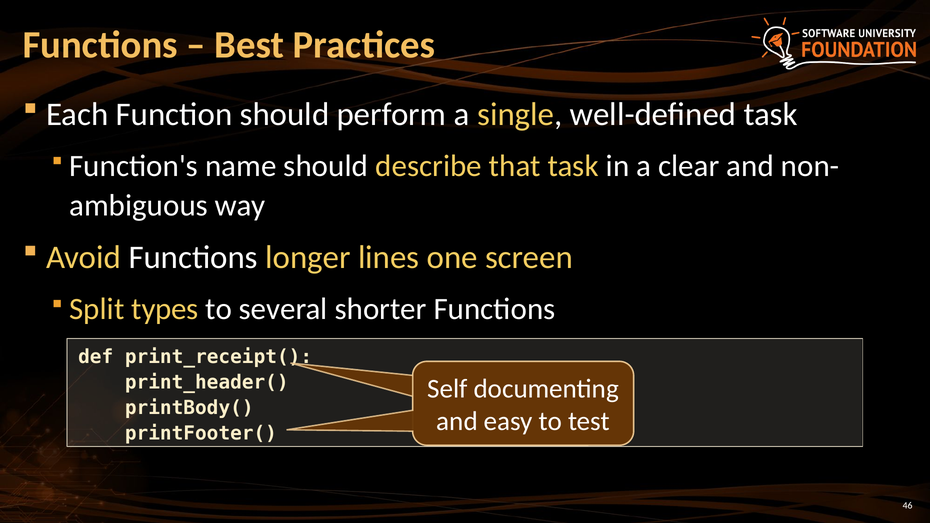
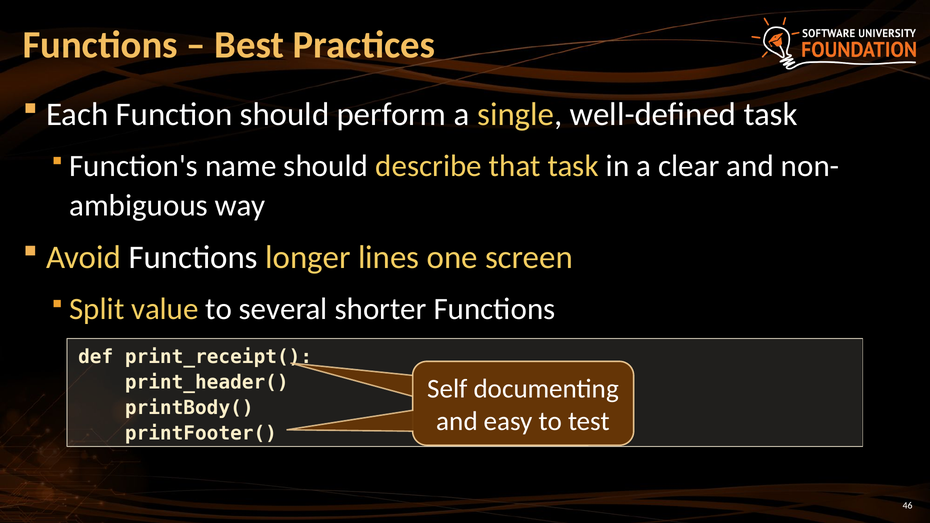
types: types -> value
